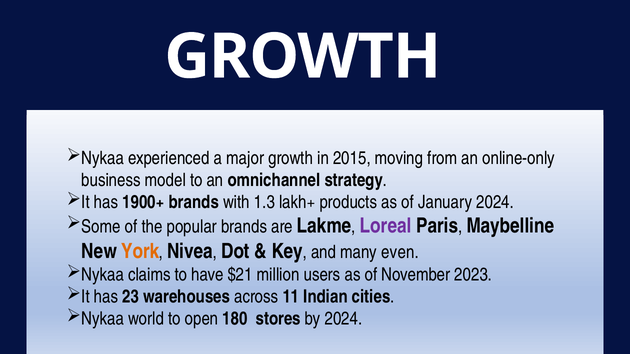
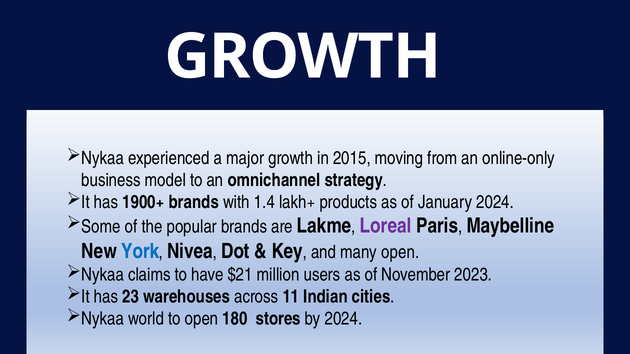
1.3: 1.3 -> 1.4
York colour: orange -> blue
many even: even -> open
